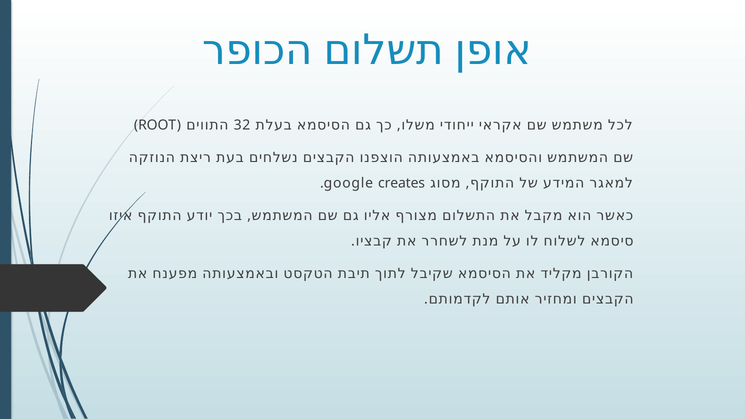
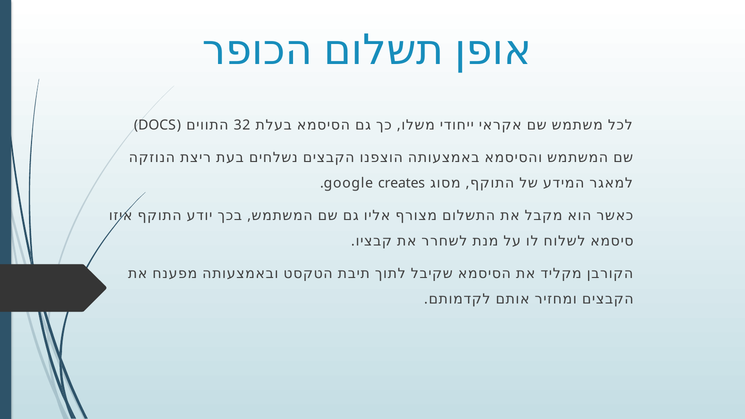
ROOT: ROOT -> DOCS
